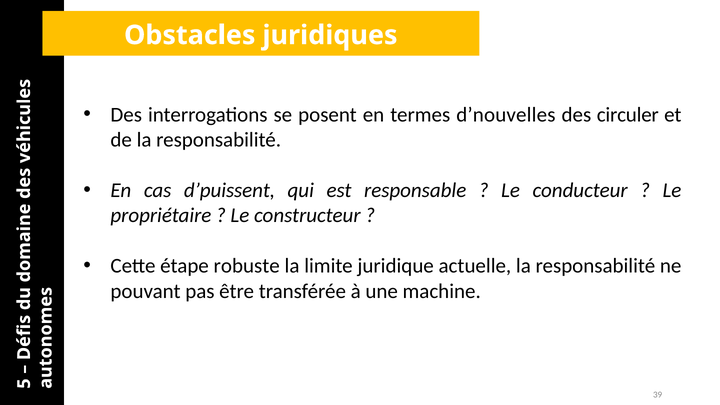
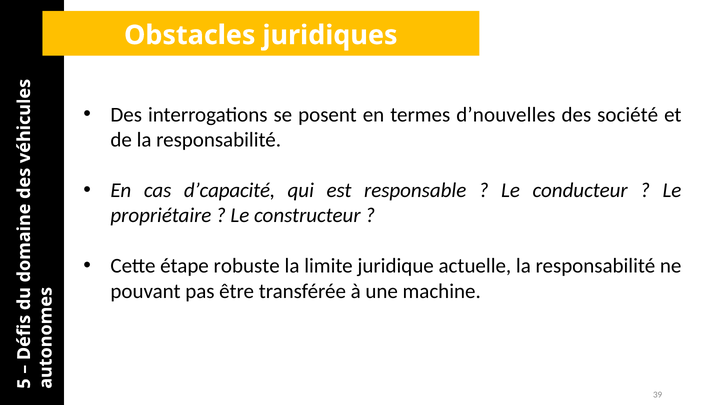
circuler: circuler -> société
d’puissent: d’puissent -> d’capacité
